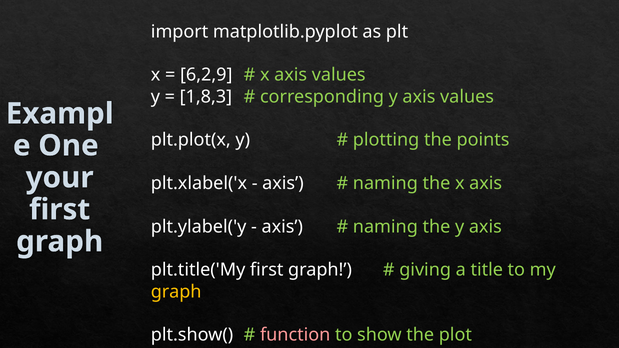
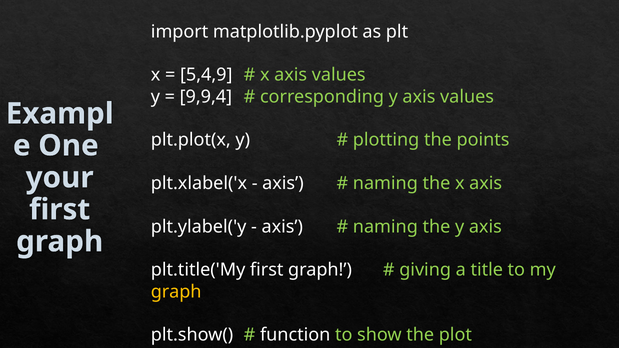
6,2,9: 6,2,9 -> 5,4,9
1,8,3: 1,8,3 -> 9,9,4
function colour: pink -> white
